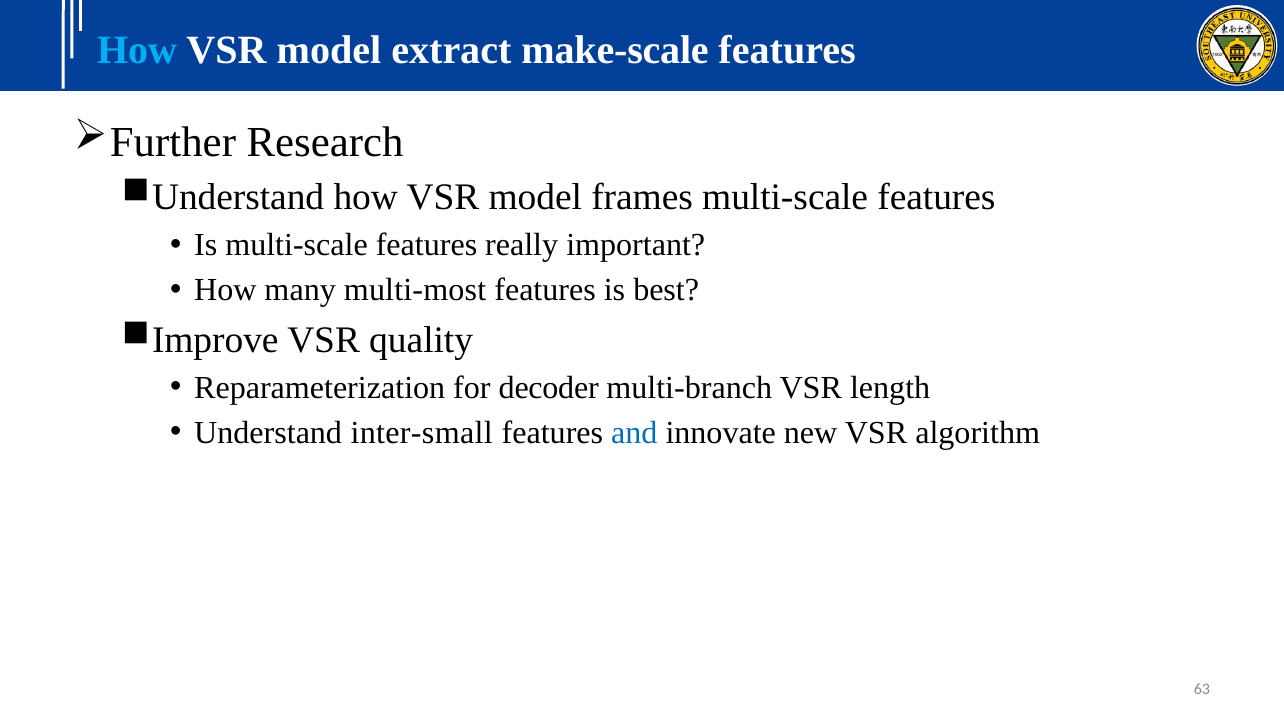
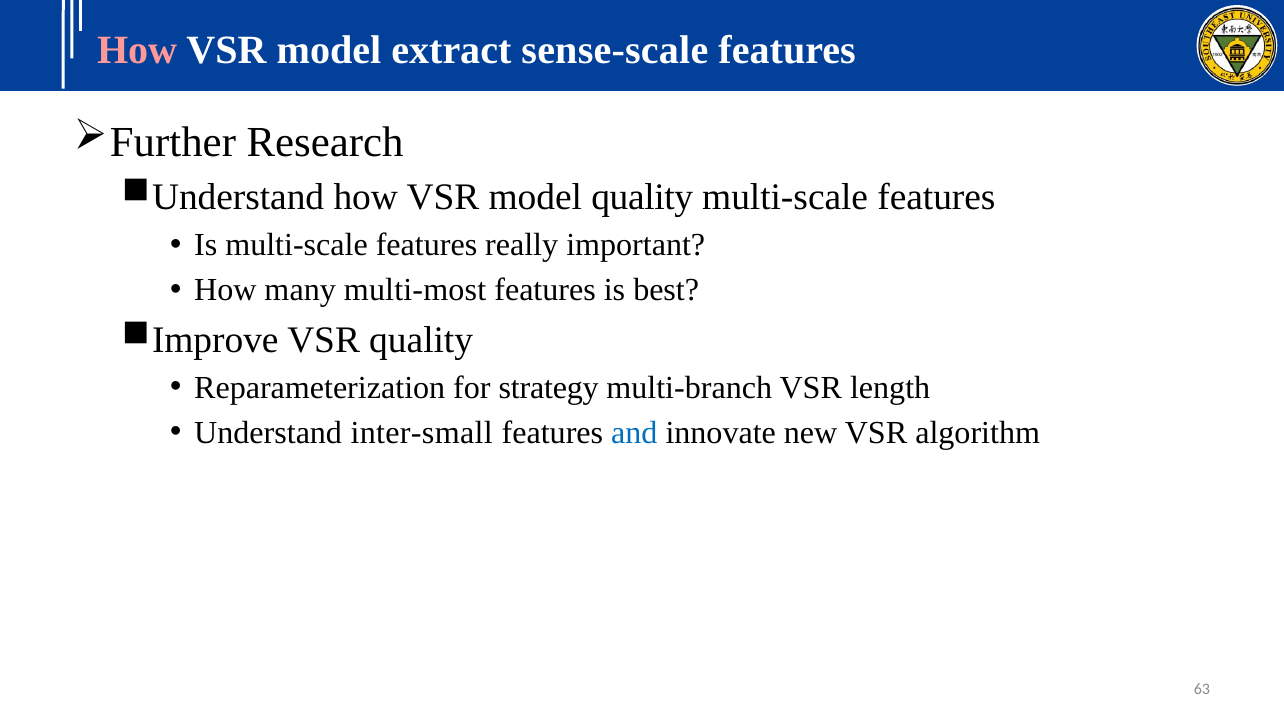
How at (137, 50) colour: light blue -> pink
make-scale: make-scale -> sense-scale
model frames: frames -> quality
decoder: decoder -> strategy
